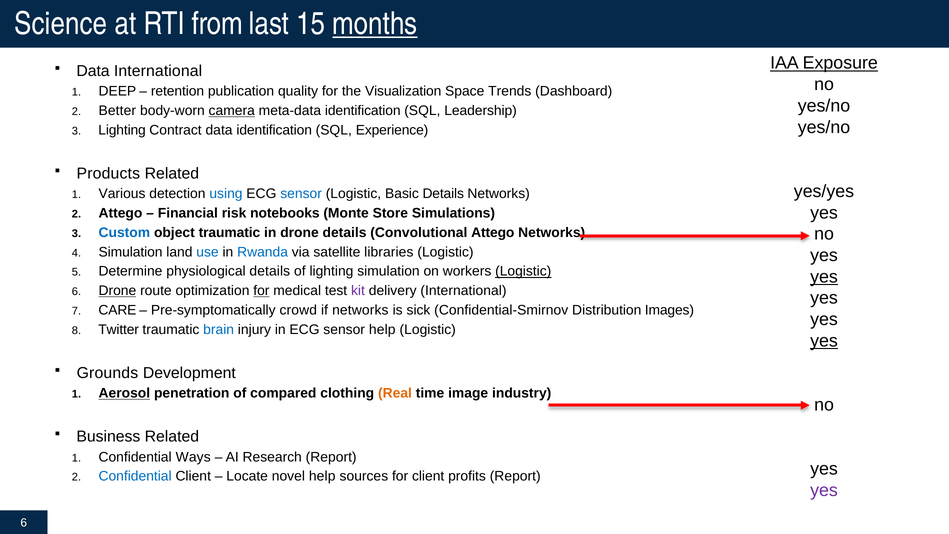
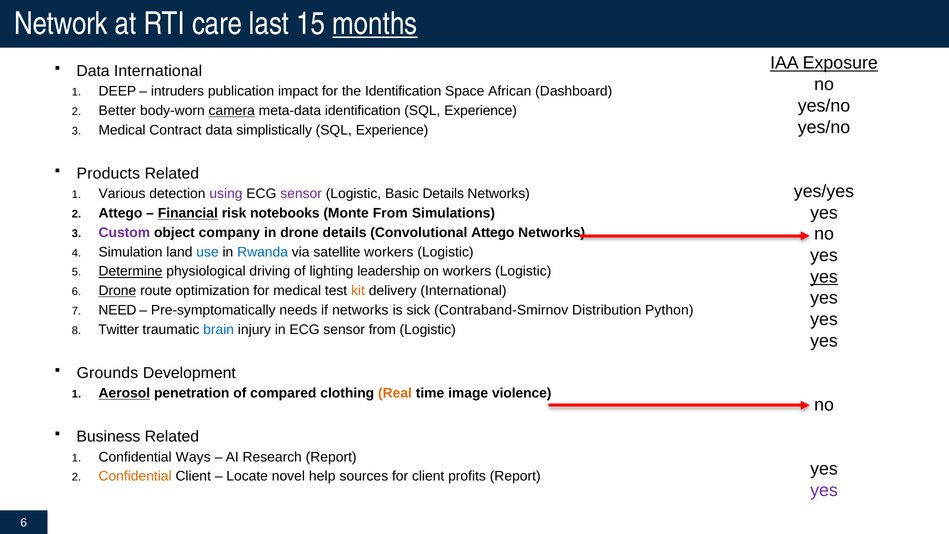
Science: Science -> Network
from: from -> care
retention: retention -> intruders
quality: quality -> impact
the Visualization: Visualization -> Identification
Trends: Trends -> African
Leadership at (481, 111): Leadership -> Experience
Lighting at (122, 130): Lighting -> Medical
data identification: identification -> simplistically
using colour: blue -> purple
sensor at (301, 194) colour: blue -> purple
Financial underline: none -> present
Monte Store: Store -> From
Custom colour: blue -> purple
object traumatic: traumatic -> company
satellite libraries: libraries -> workers
Determine underline: none -> present
physiological details: details -> driving
lighting simulation: simulation -> leadership
Logistic at (523, 271) underline: present -> none
for at (261, 291) underline: present -> none
kit colour: purple -> orange
CARE: CARE -> NEED
crowd: crowd -> needs
Confidential-Smirnov: Confidential-Smirnov -> Contraband-Smirnov
Images: Images -> Python
sensor help: help -> from
yes at (824, 341) underline: present -> none
industry: industry -> violence
Confidential at (135, 476) colour: blue -> orange
